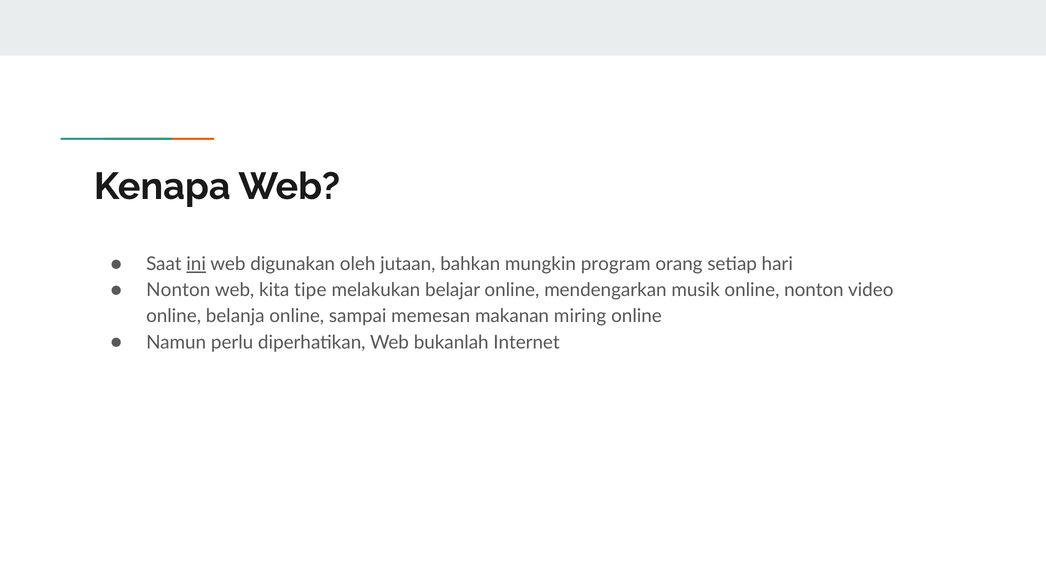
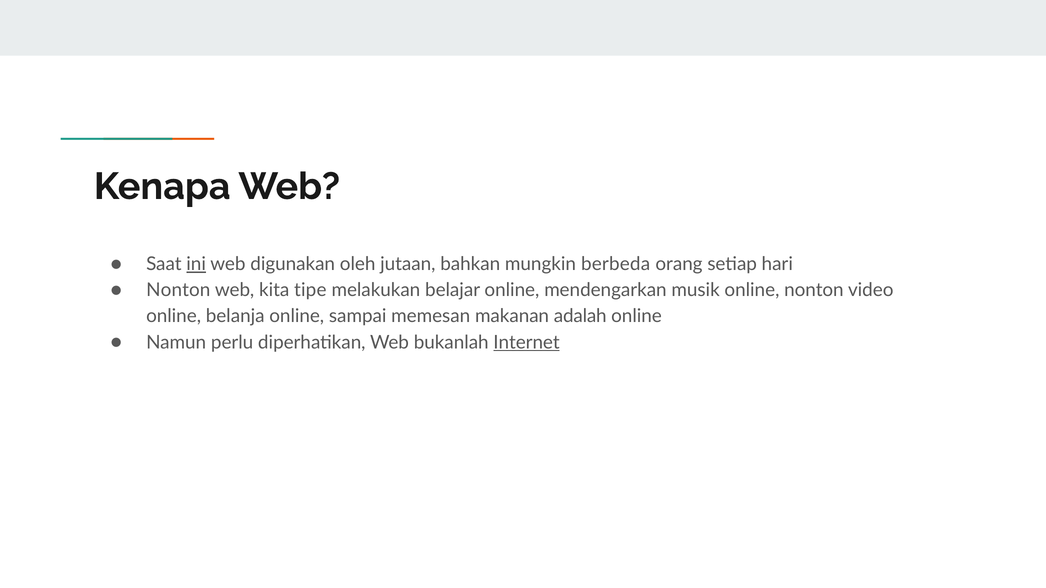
program: program -> berbeda
miring: miring -> adalah
Internet underline: none -> present
